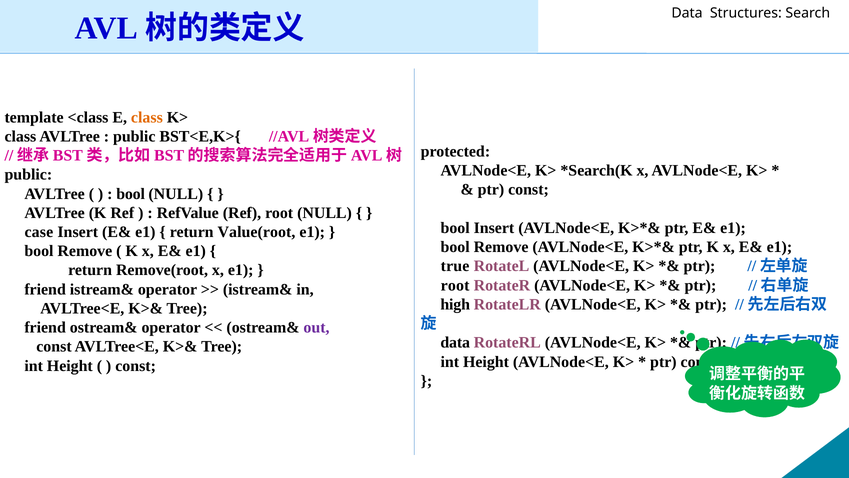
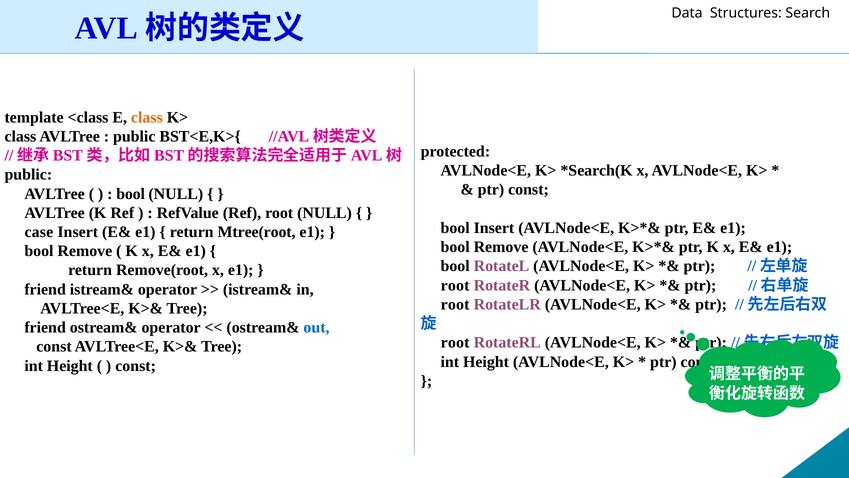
Value(root: Value(root -> Mtree(root
true at (455, 266): true -> bool
high at (455, 304): high -> root
out colour: purple -> blue
data at (455, 342): data -> root
